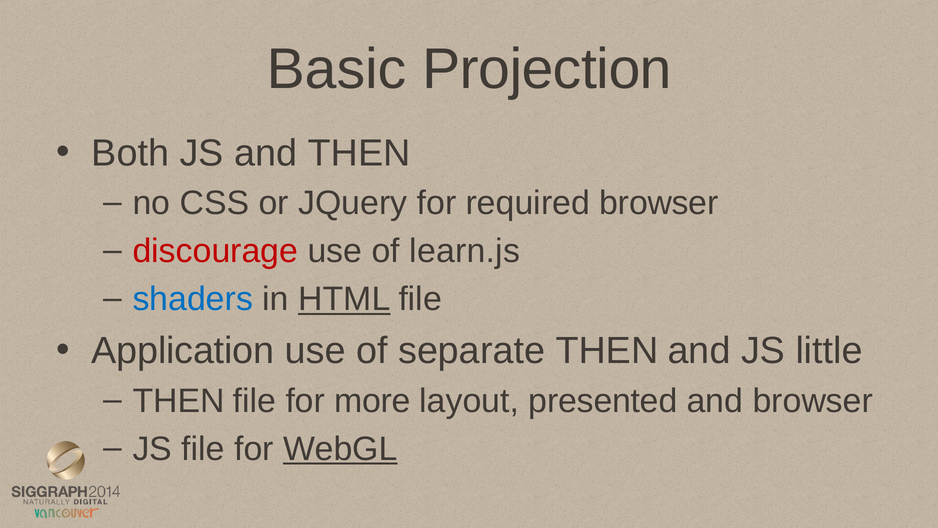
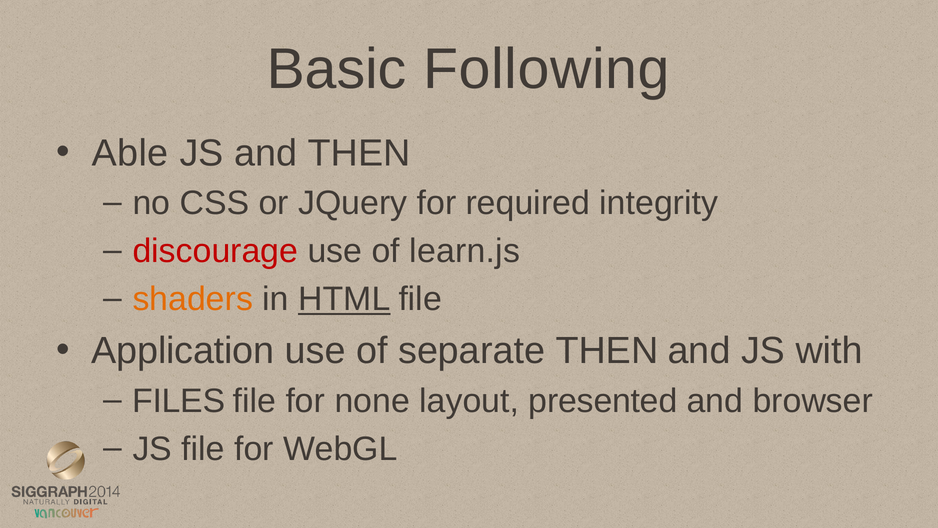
Projection: Projection -> Following
Both: Both -> Able
required browser: browser -> integrity
shaders colour: blue -> orange
little: little -> with
THEN at (179, 401): THEN -> FILES
more: more -> none
WebGL underline: present -> none
